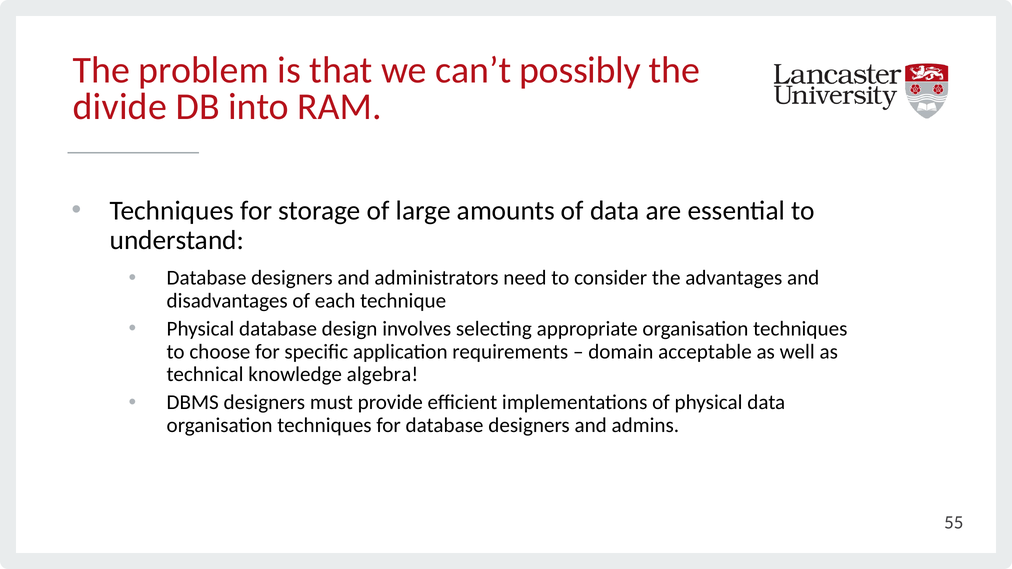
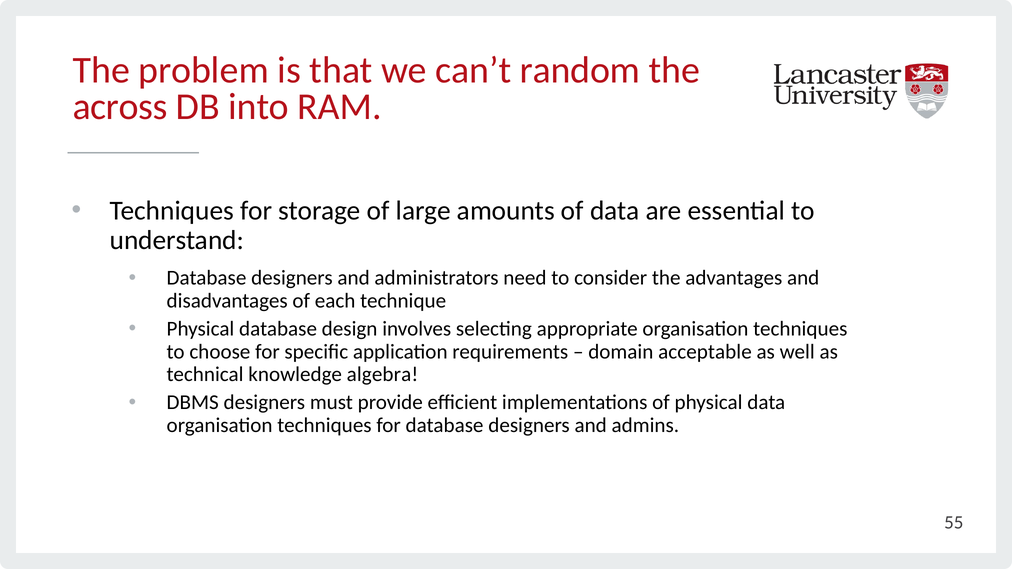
possibly: possibly -> random
divide: divide -> across
